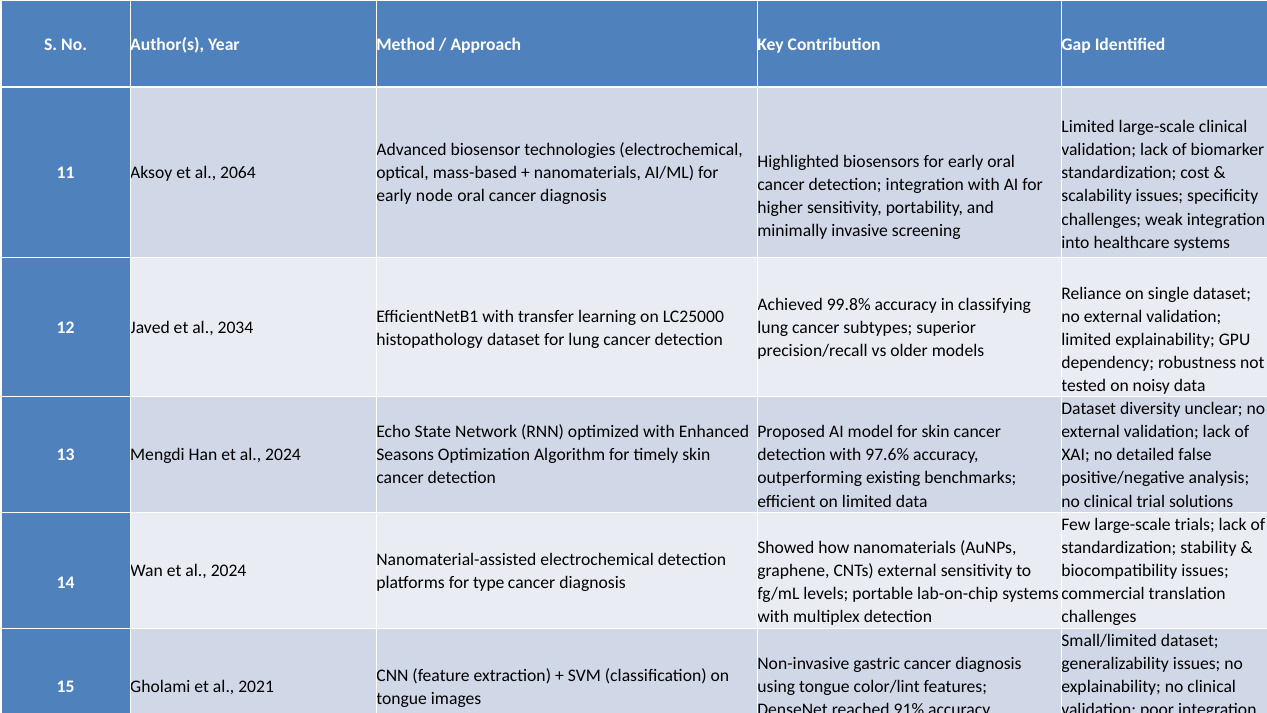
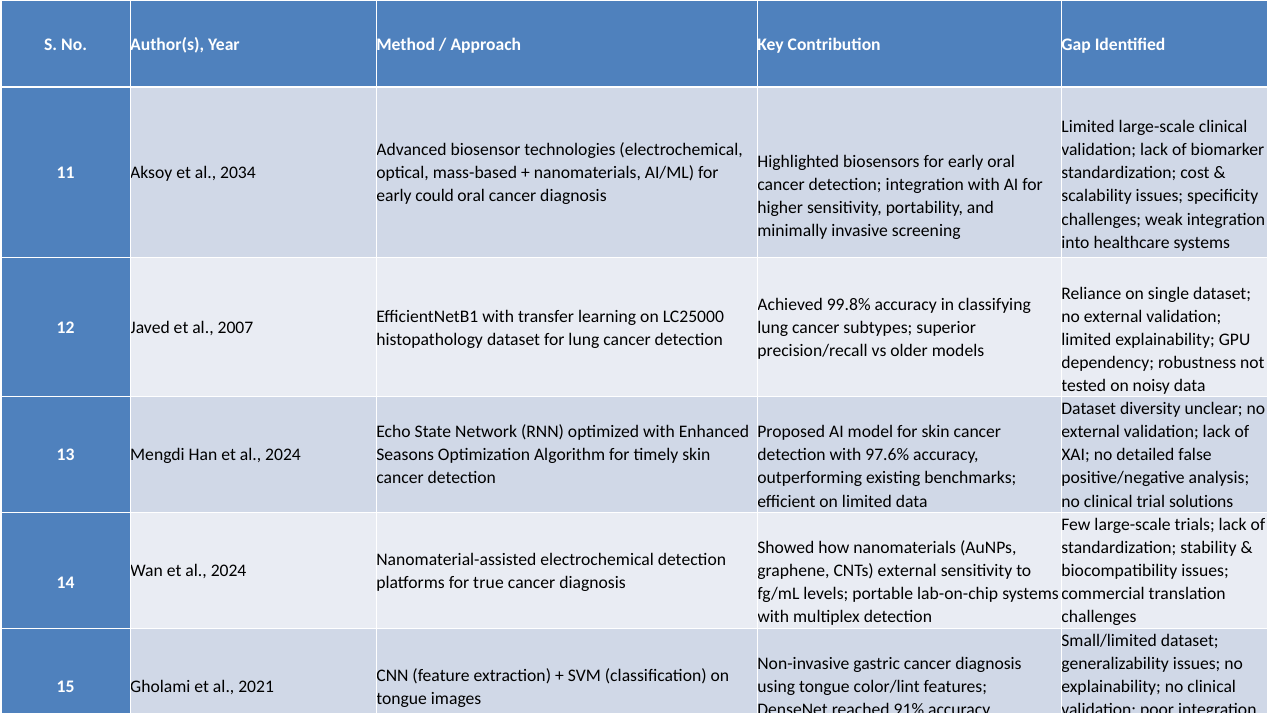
2064: 2064 -> 2034
node: node -> could
2034: 2034 -> 2007
type: type -> true
